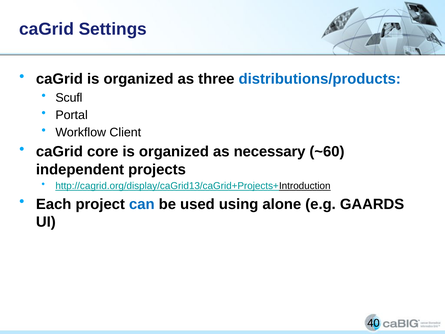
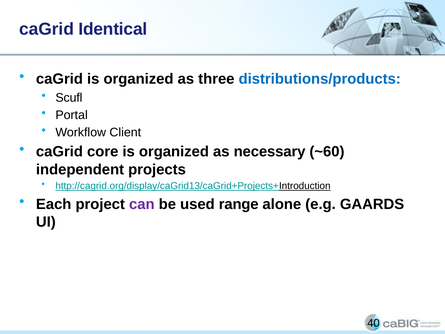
Settings: Settings -> Identical
can colour: blue -> purple
using: using -> range
